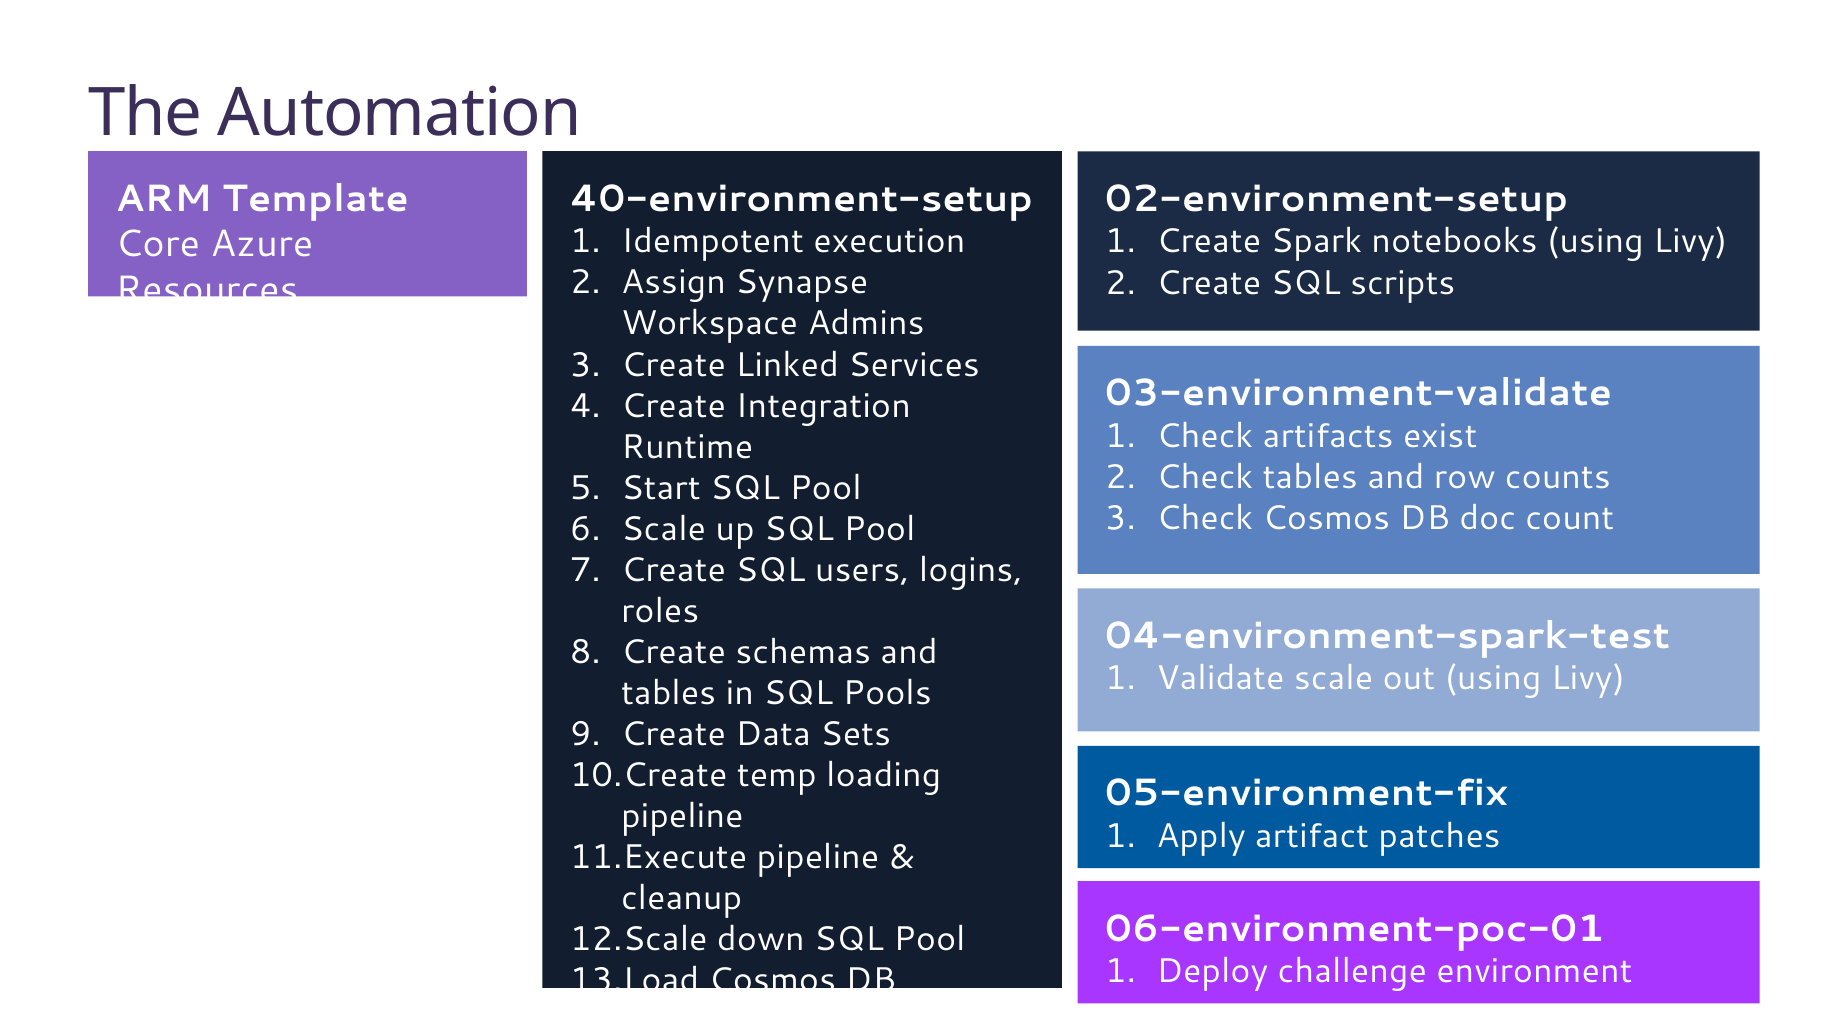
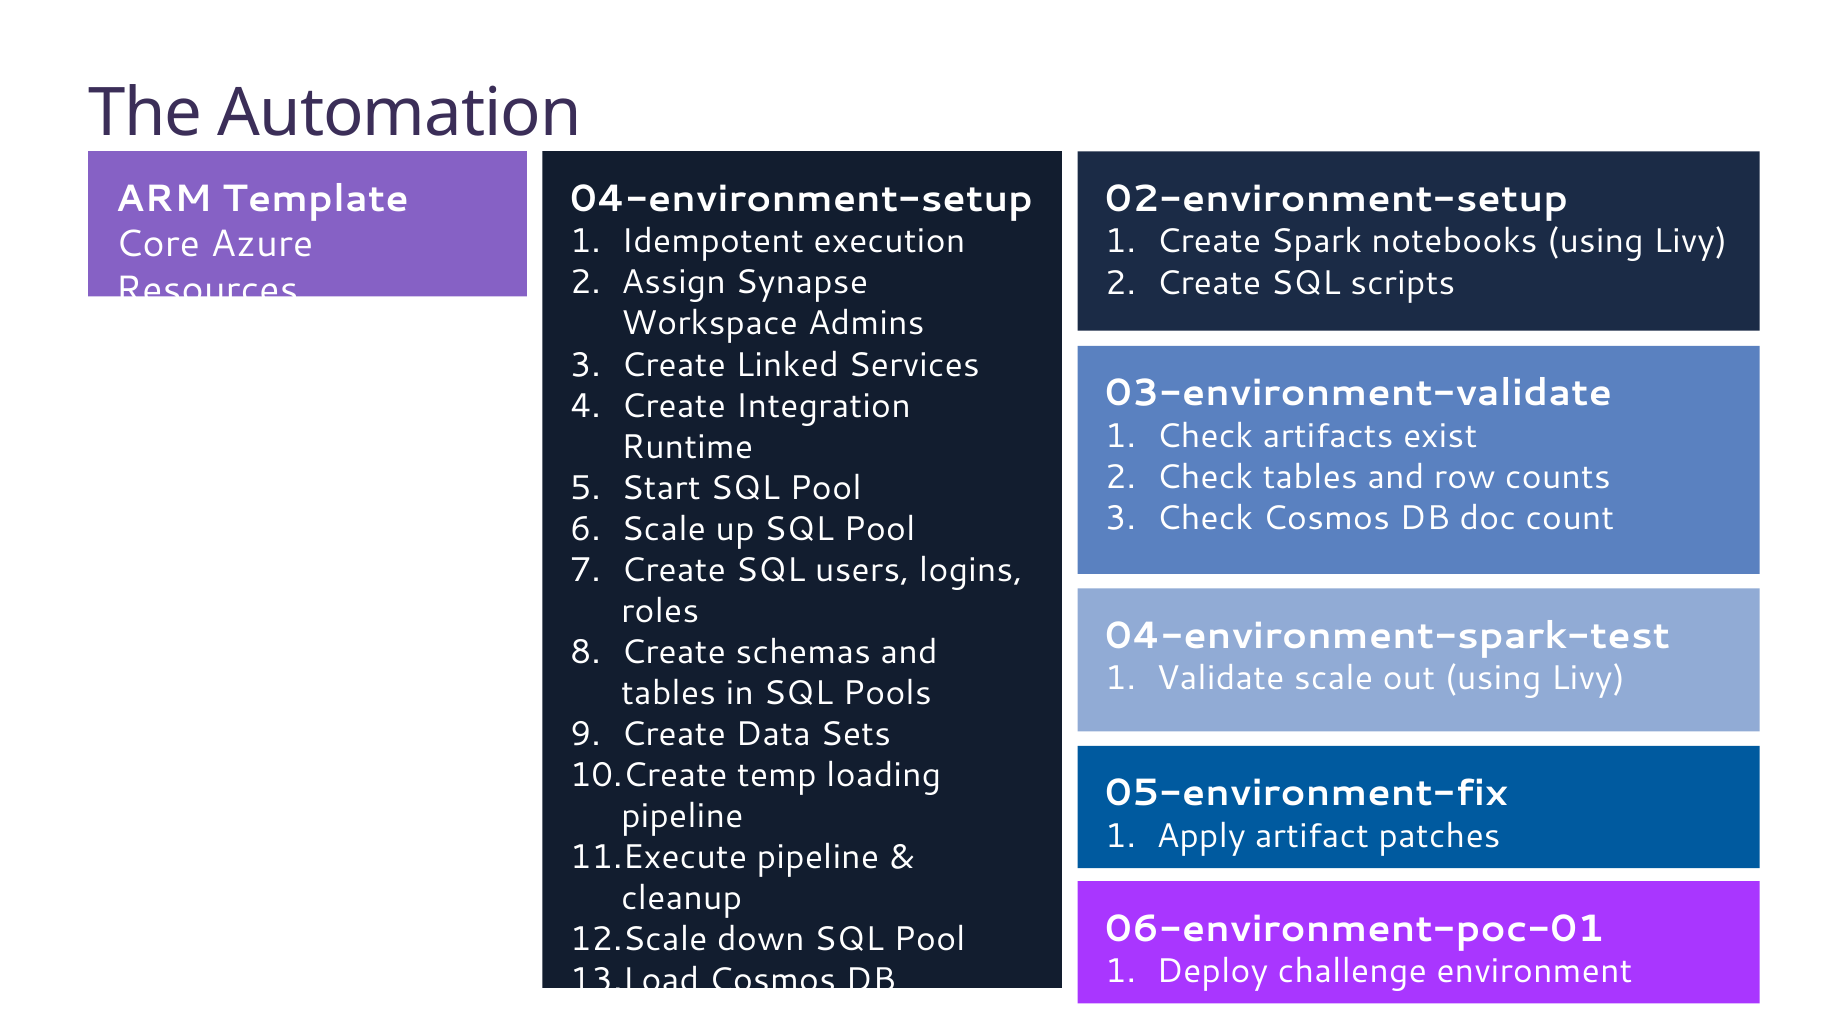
40-environment-setup: 40-environment-setup -> 04-environment-setup
